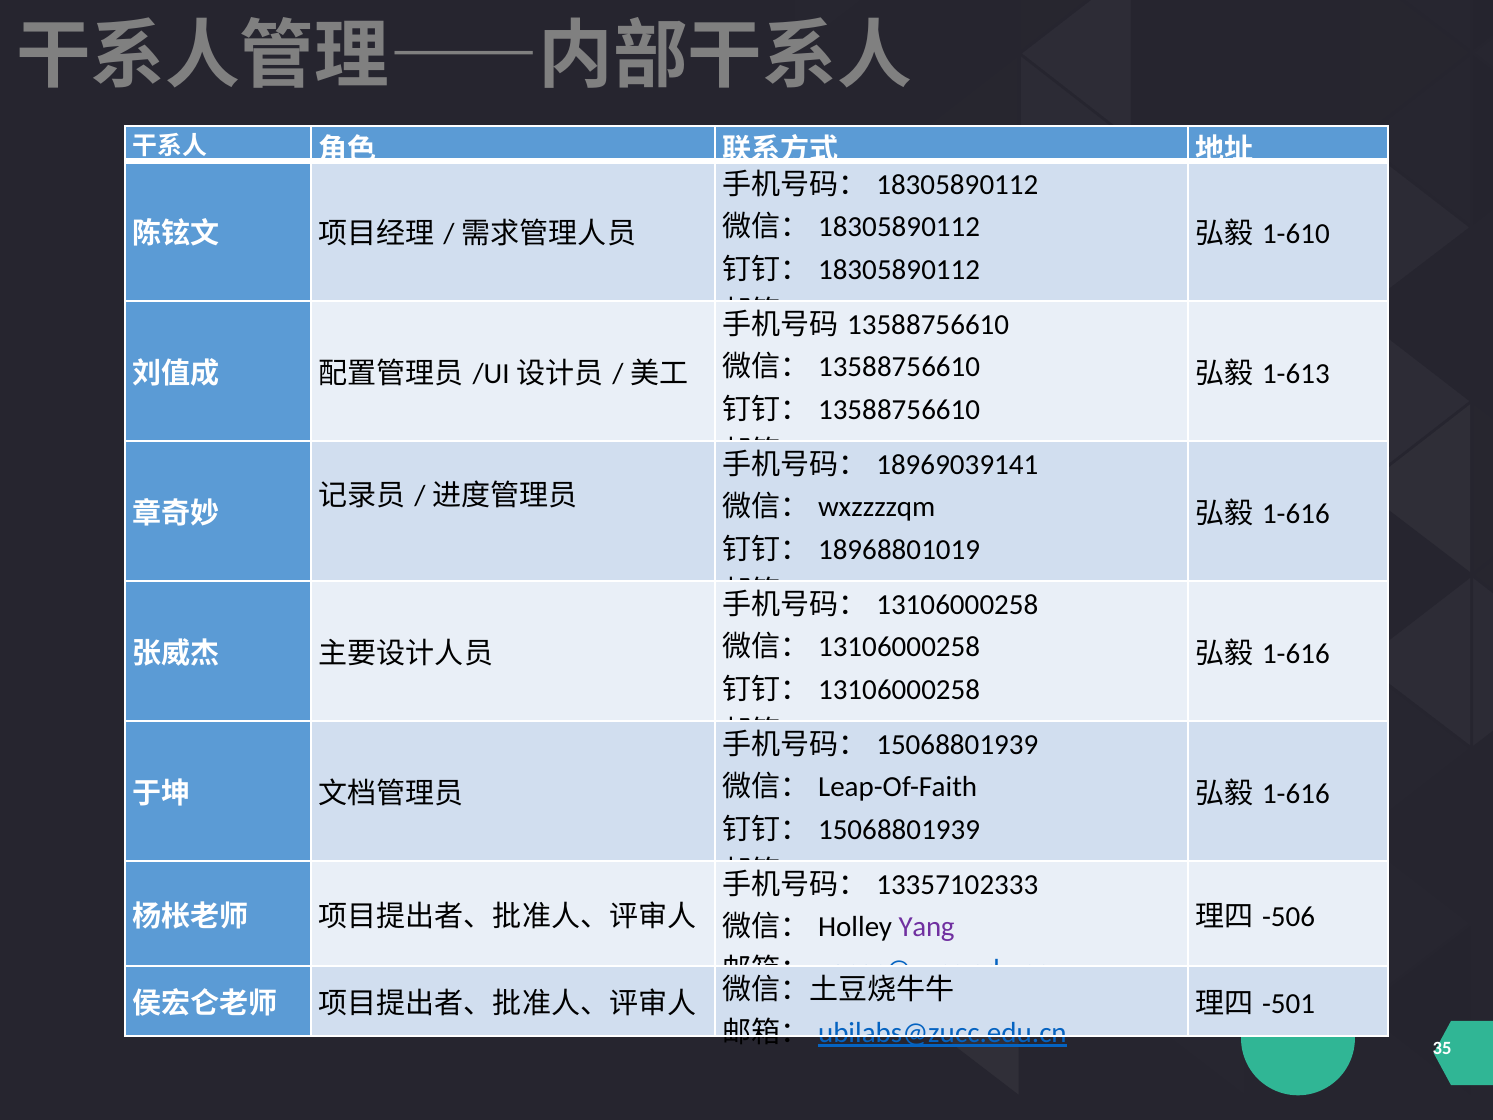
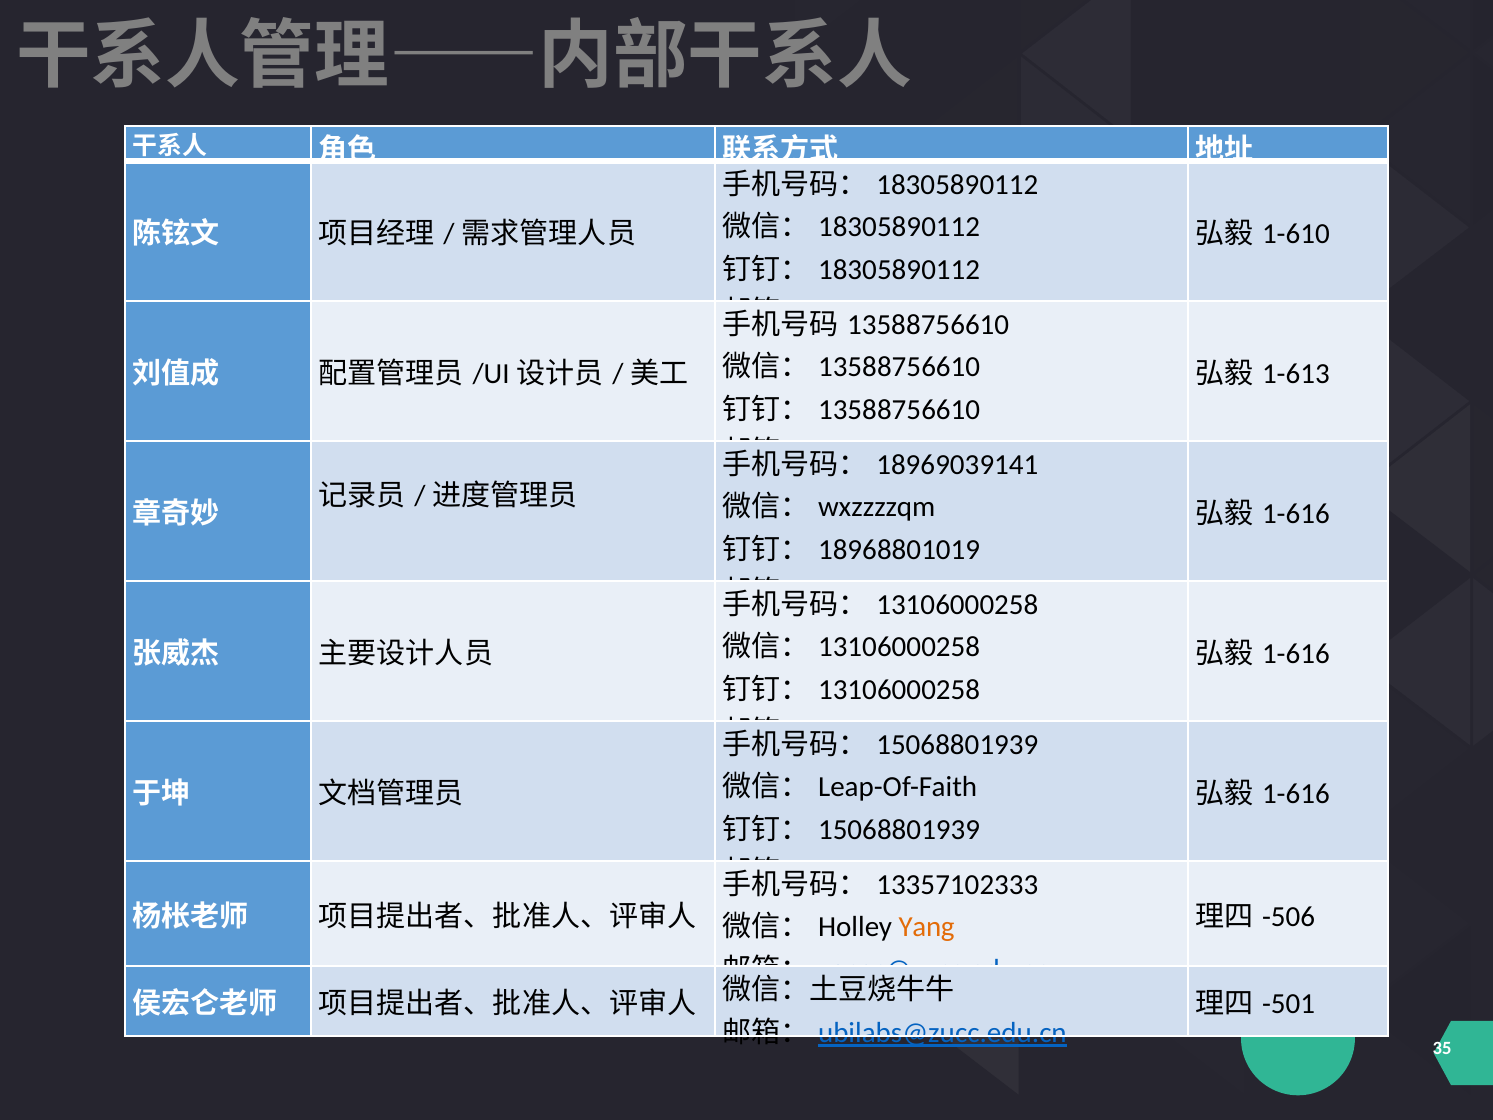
Yang colour: purple -> orange
